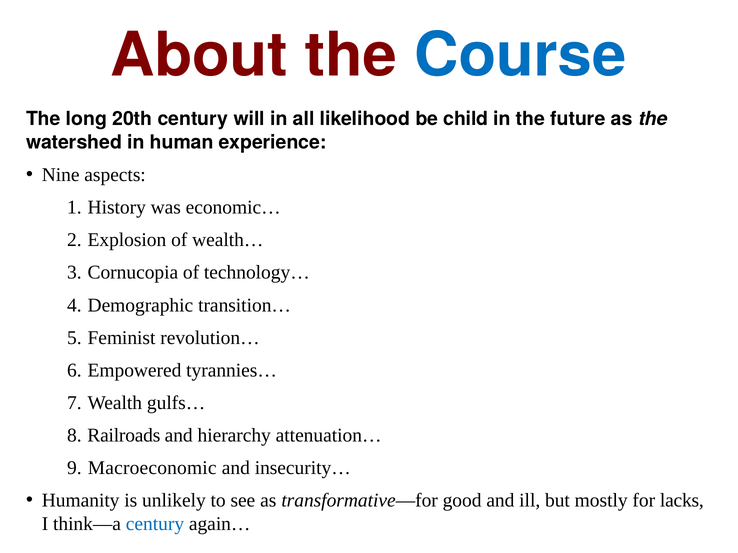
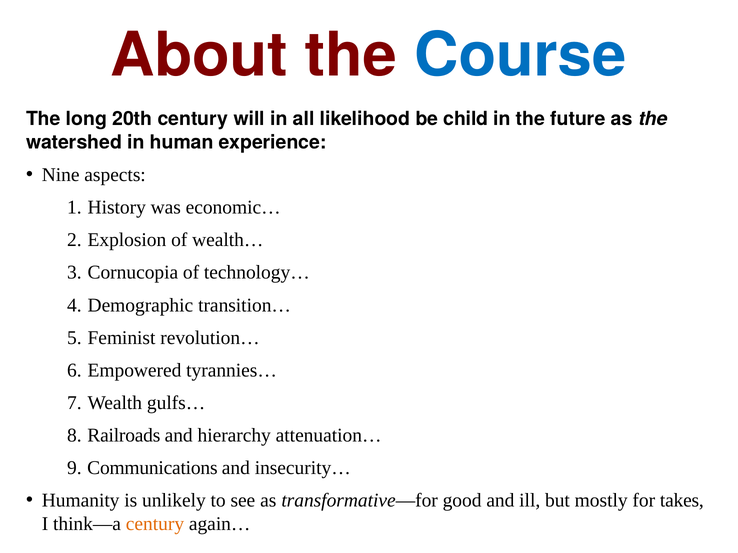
Macroeconomic: Macroeconomic -> Communications
lacks: lacks -> takes
century at (155, 524) colour: blue -> orange
